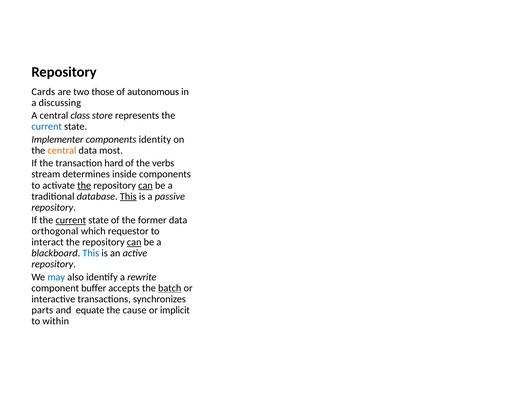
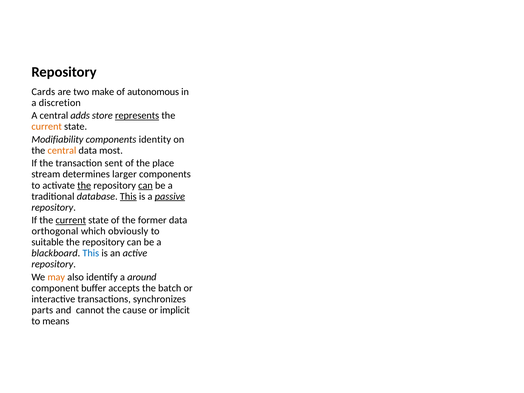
those: those -> make
discussing: discussing -> discretion
class: class -> adds
represents underline: none -> present
current at (47, 127) colour: blue -> orange
Implementer: Implementer -> Modifiability
hard: hard -> sent
verbs: verbs -> place
inside: inside -> larger
passive underline: none -> present
requestor: requestor -> obviously
interact: interact -> suitable
can at (134, 242) underline: present -> none
may colour: blue -> orange
rewrite: rewrite -> around
batch underline: present -> none
equate: equate -> cannot
within: within -> means
